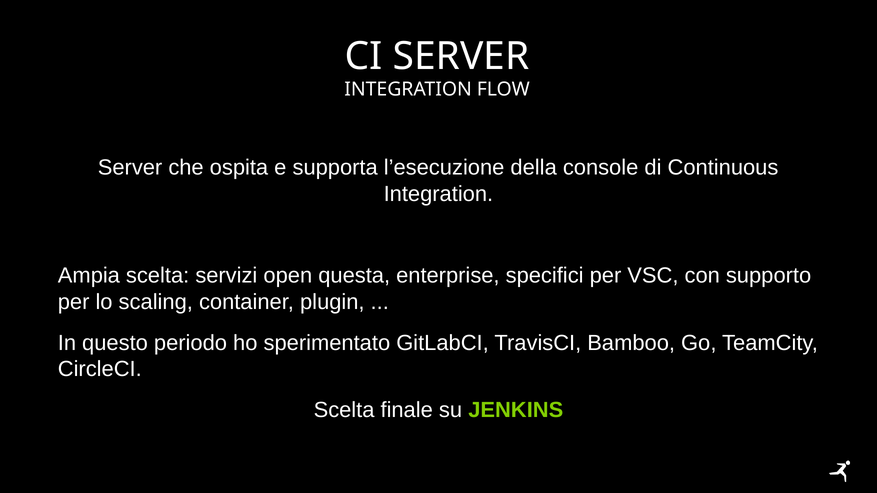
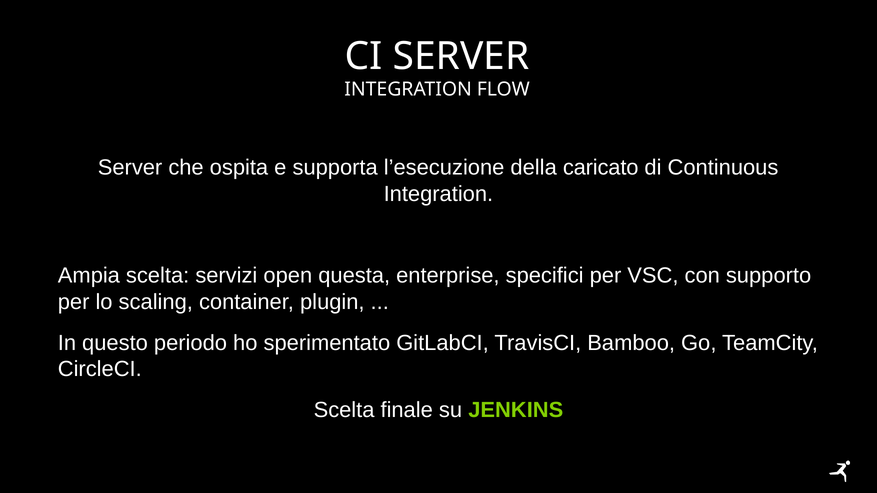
console: console -> caricato
